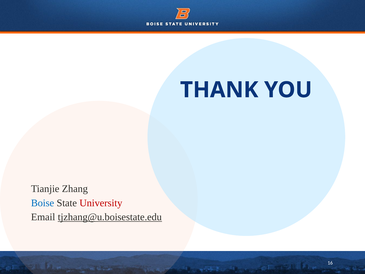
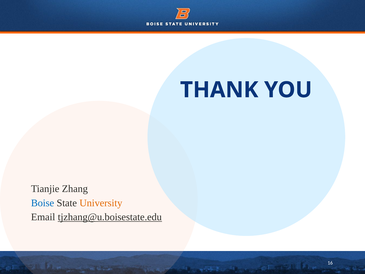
University colour: red -> orange
